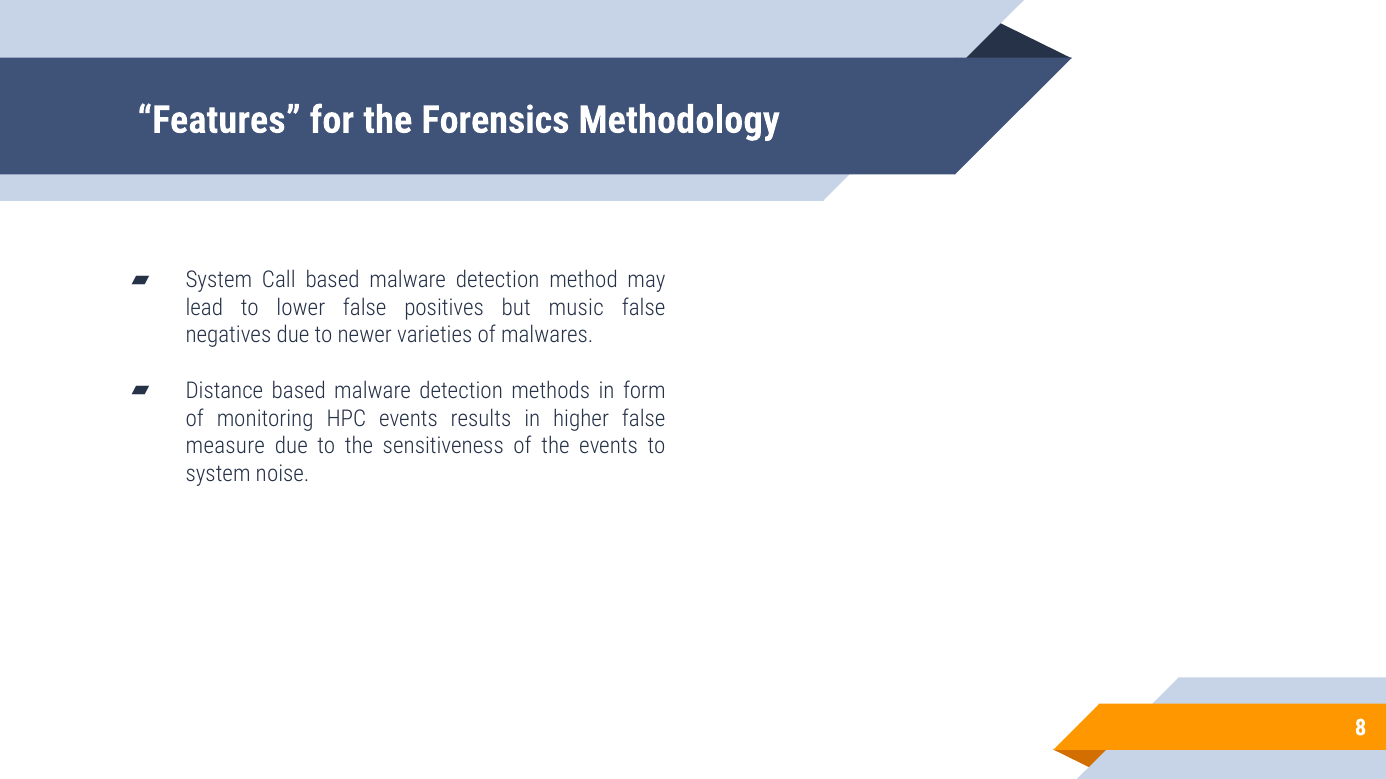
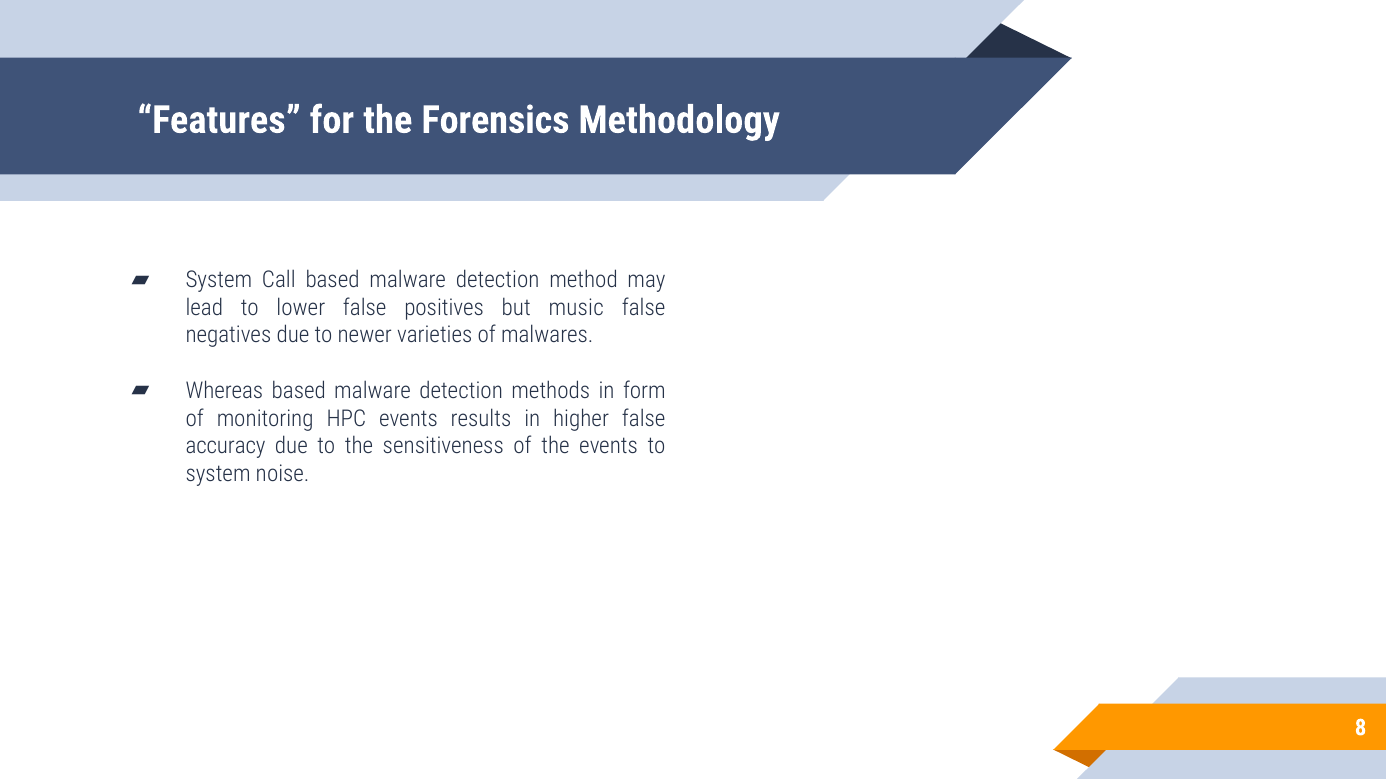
Distance: Distance -> Whereas
measure: measure -> accuracy
